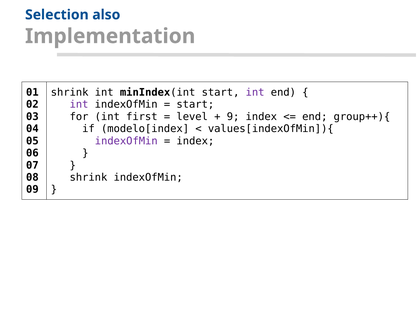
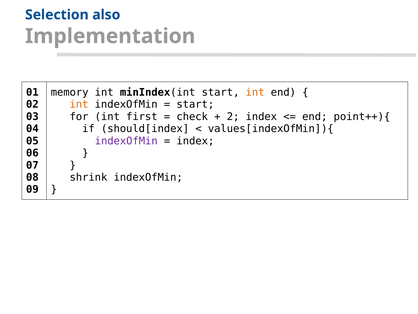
shrink at (70, 92): shrink -> memory
int at (255, 92) colour: purple -> orange
int at (79, 104) colour: purple -> orange
level: level -> check
9: 9 -> 2
group++){: group++){ -> point++){
modelo[index: modelo[index -> should[index
